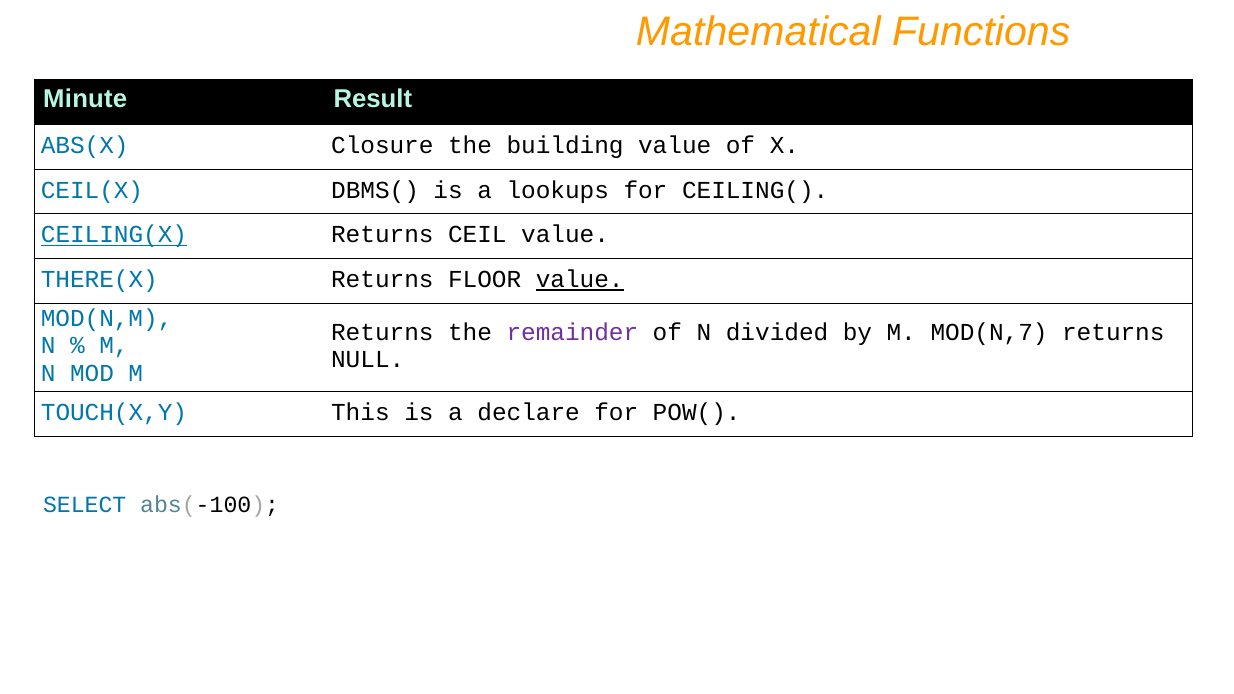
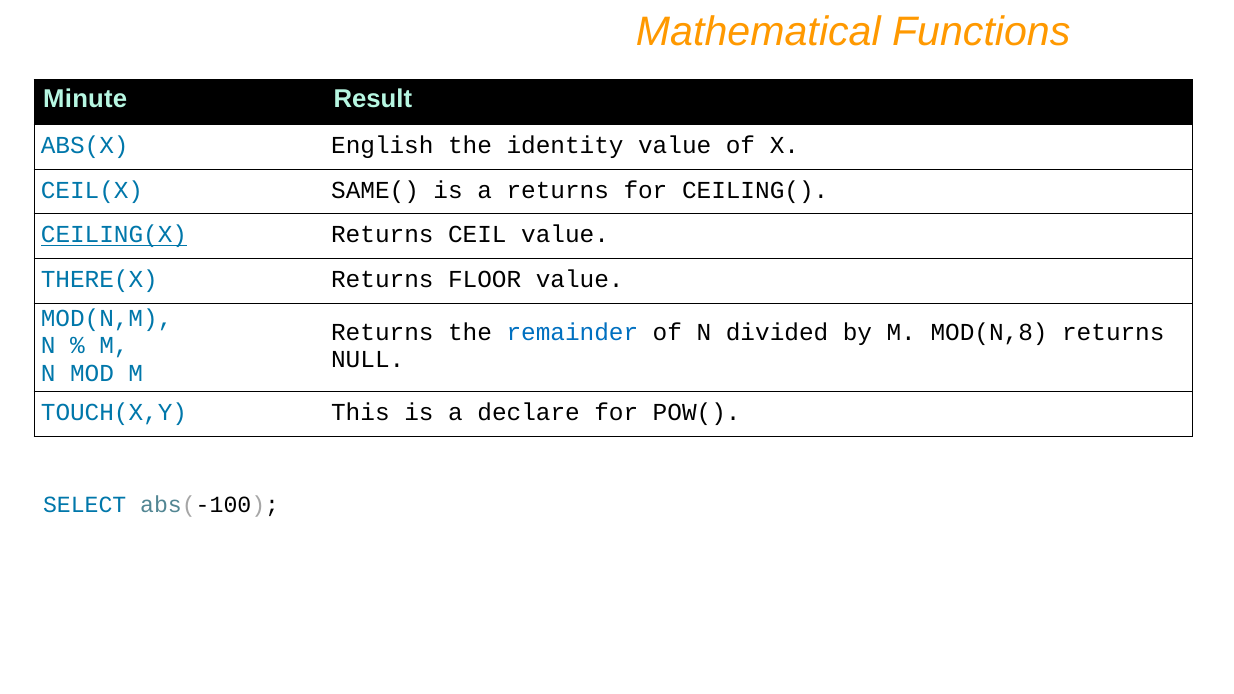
Closure: Closure -> English
building: building -> identity
DBMS(: DBMS( -> SAME(
a lookups: lookups -> returns
value at (580, 280) underline: present -> none
remainder colour: purple -> blue
MOD(N,7: MOD(N,7 -> MOD(N,8
